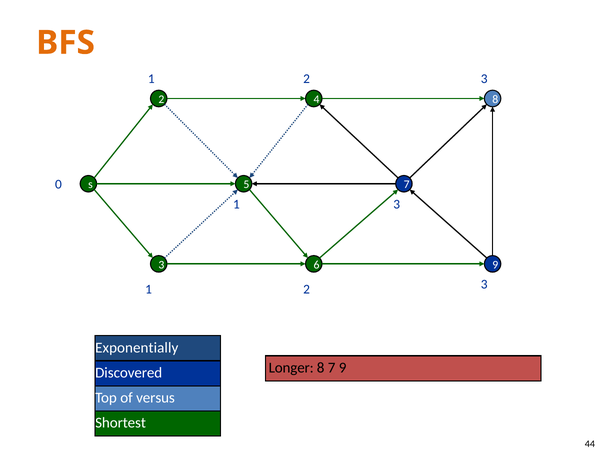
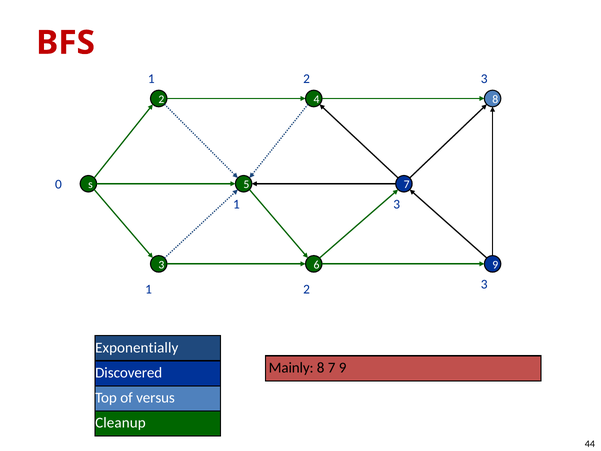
BFS colour: orange -> red
Longer: Longer -> Mainly
Shortest: Shortest -> Cleanup
